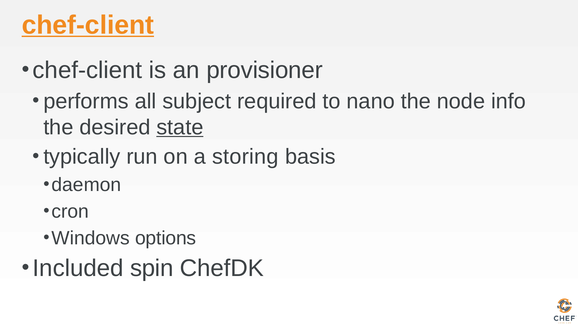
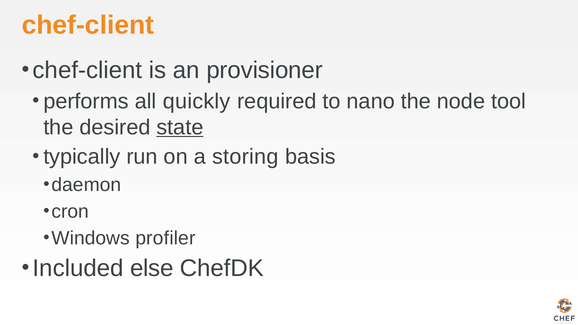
chef-client at (88, 25) underline: present -> none
subject: subject -> quickly
info: info -> tool
options: options -> profiler
spin: spin -> else
